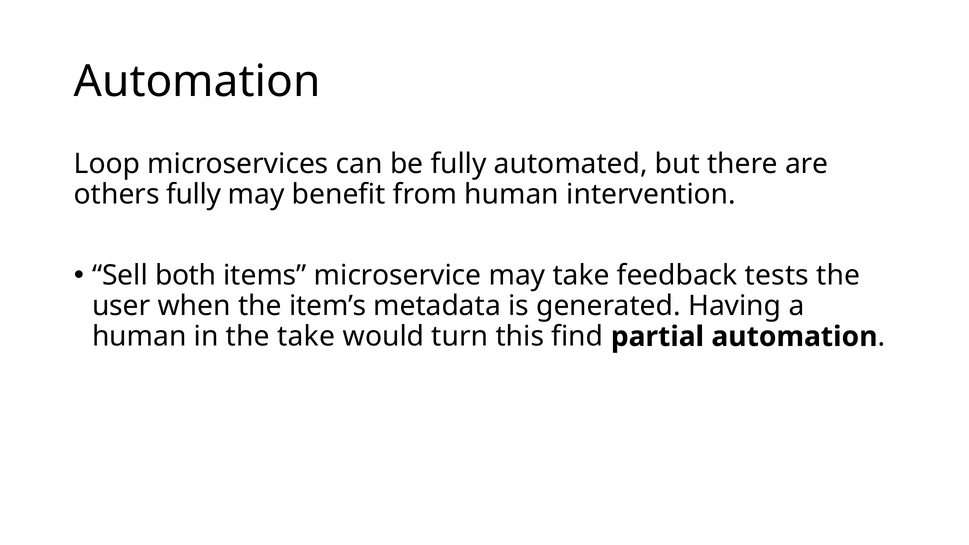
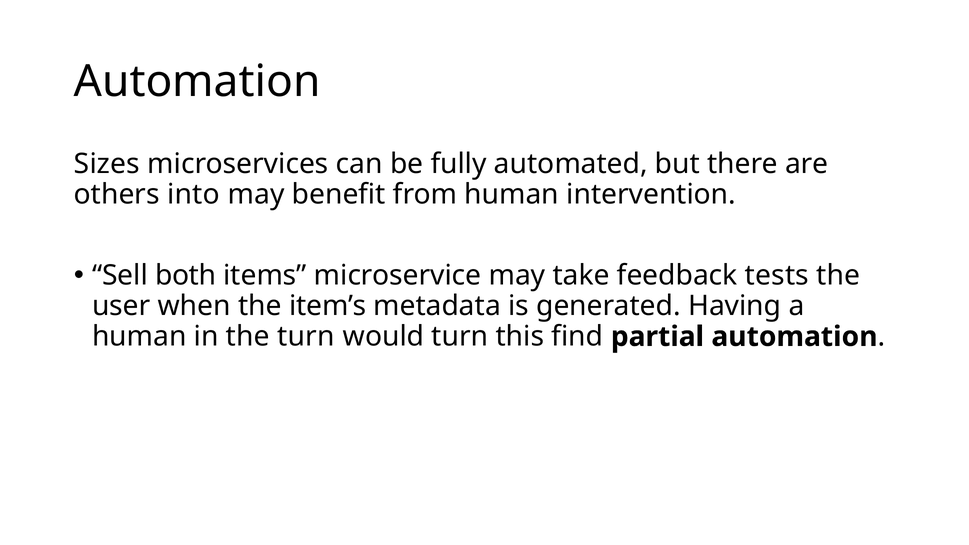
Loop: Loop -> Sizes
others fully: fully -> into
the take: take -> turn
